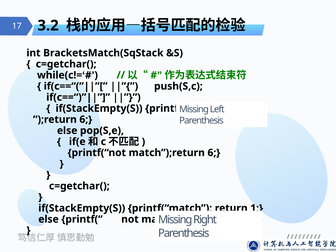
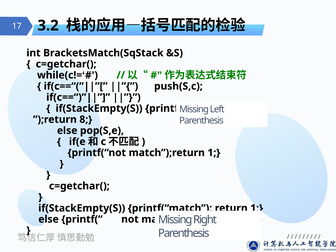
”);return 6: 6 -> 8
match”);return 6: 6 -> 1
